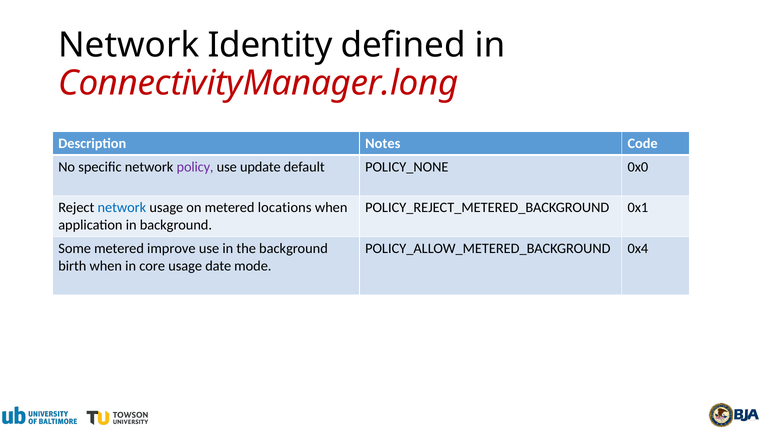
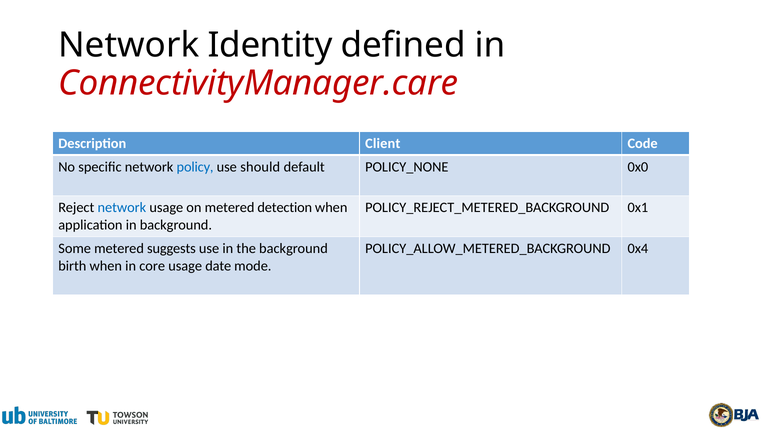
ConnectivityManager.long: ConnectivityManager.long -> ConnectivityManager.care
Notes: Notes -> Client
policy colour: purple -> blue
update: update -> should
locations: locations -> detection
improve: improve -> suggests
